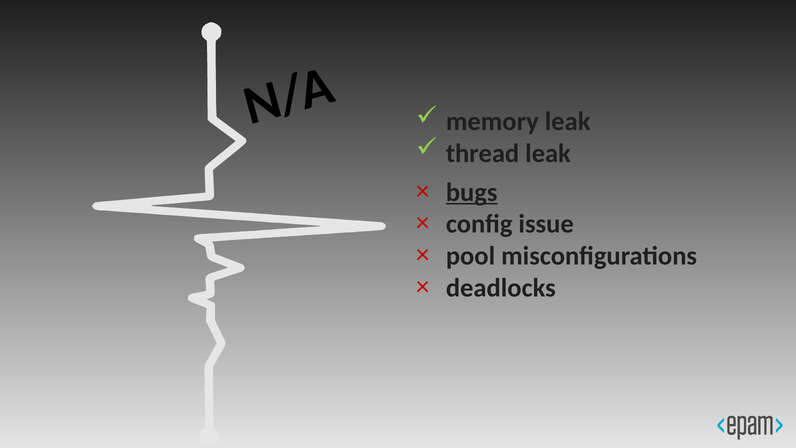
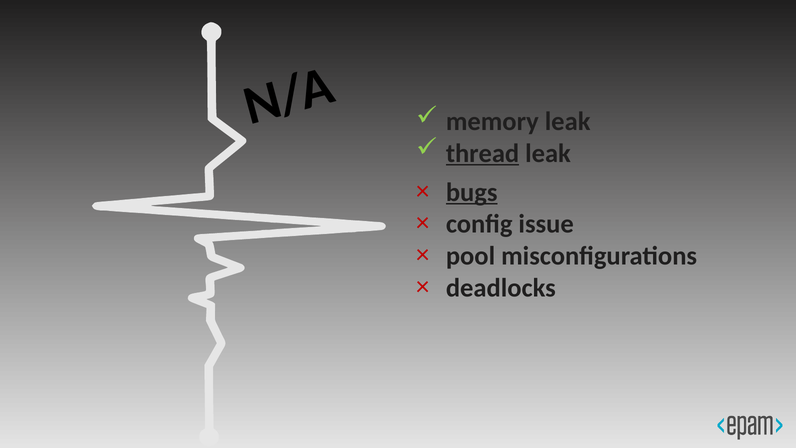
thread underline: none -> present
